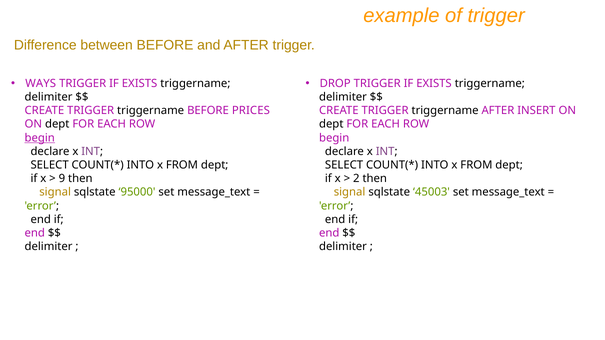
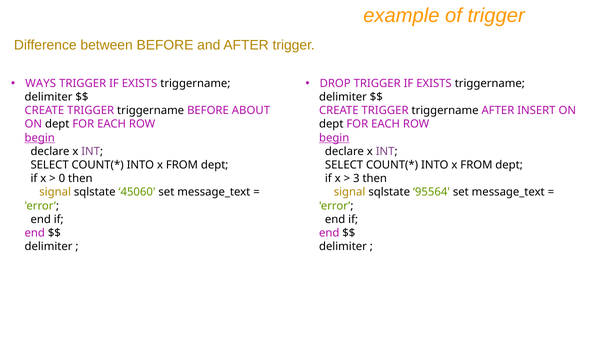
PRICES: PRICES -> ABOUT
begin at (334, 138) underline: none -> present
9: 9 -> 0
2: 2 -> 3
95000: 95000 -> 45060
45003: 45003 -> 95564
